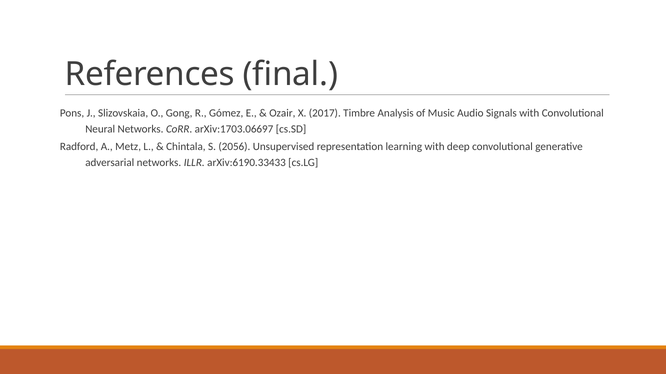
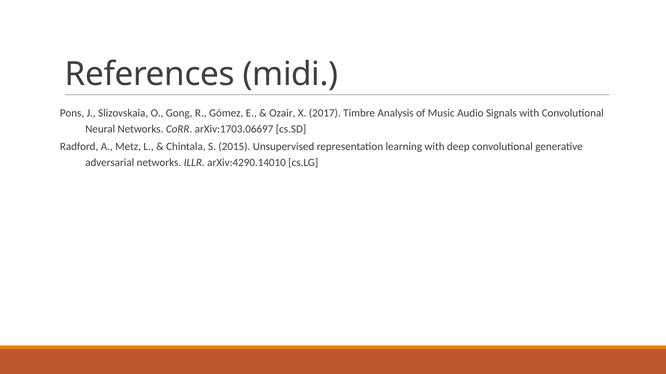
final: final -> midi
2056: 2056 -> 2015
arXiv:6190.33433: arXiv:6190.33433 -> arXiv:4290.14010
